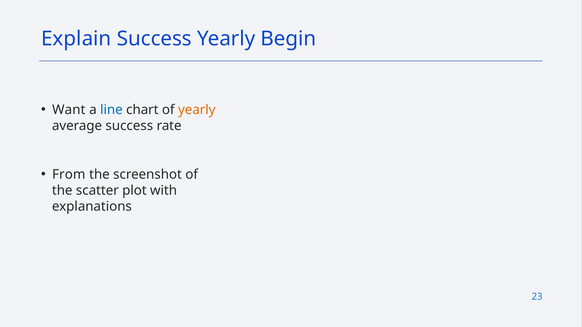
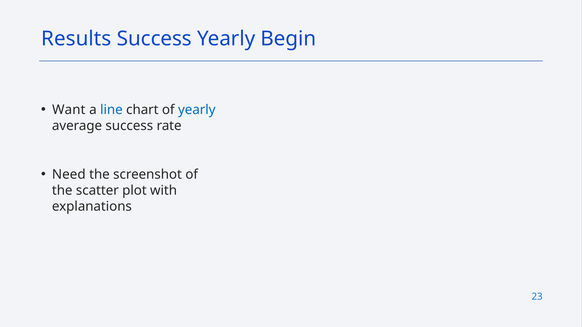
Explain: Explain -> Results
yearly at (197, 110) colour: orange -> blue
From: From -> Need
